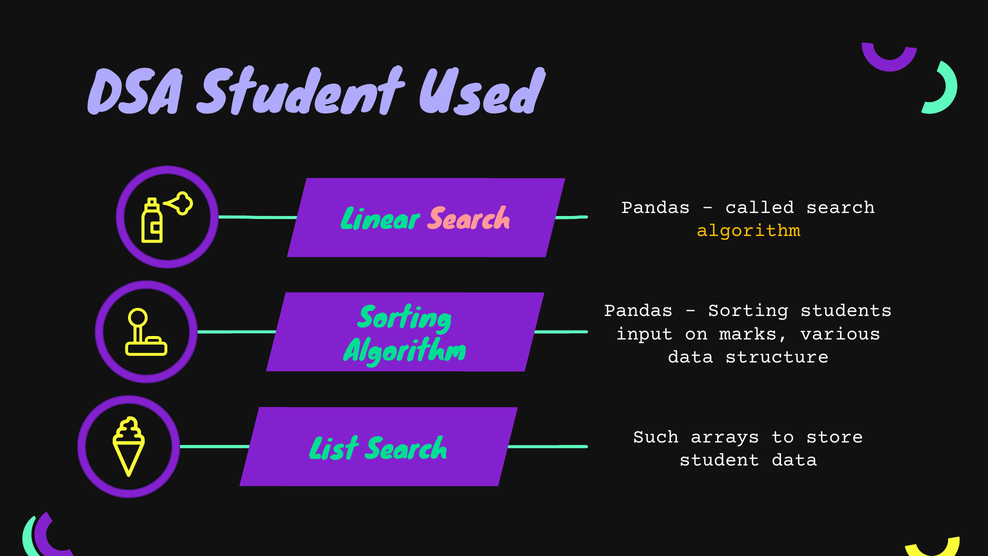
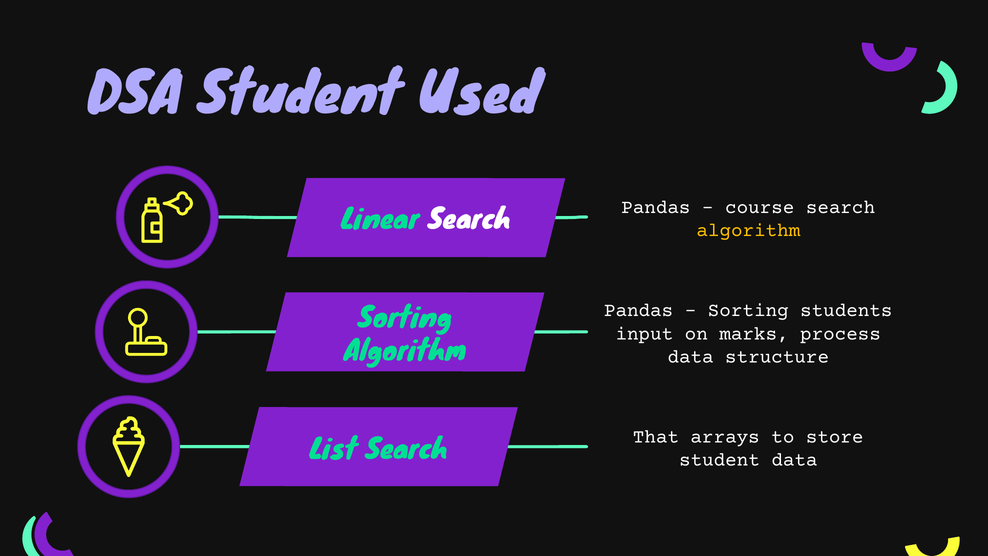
called: called -> course
Search at (469, 219) colour: pink -> white
various: various -> process
Such: Such -> That
